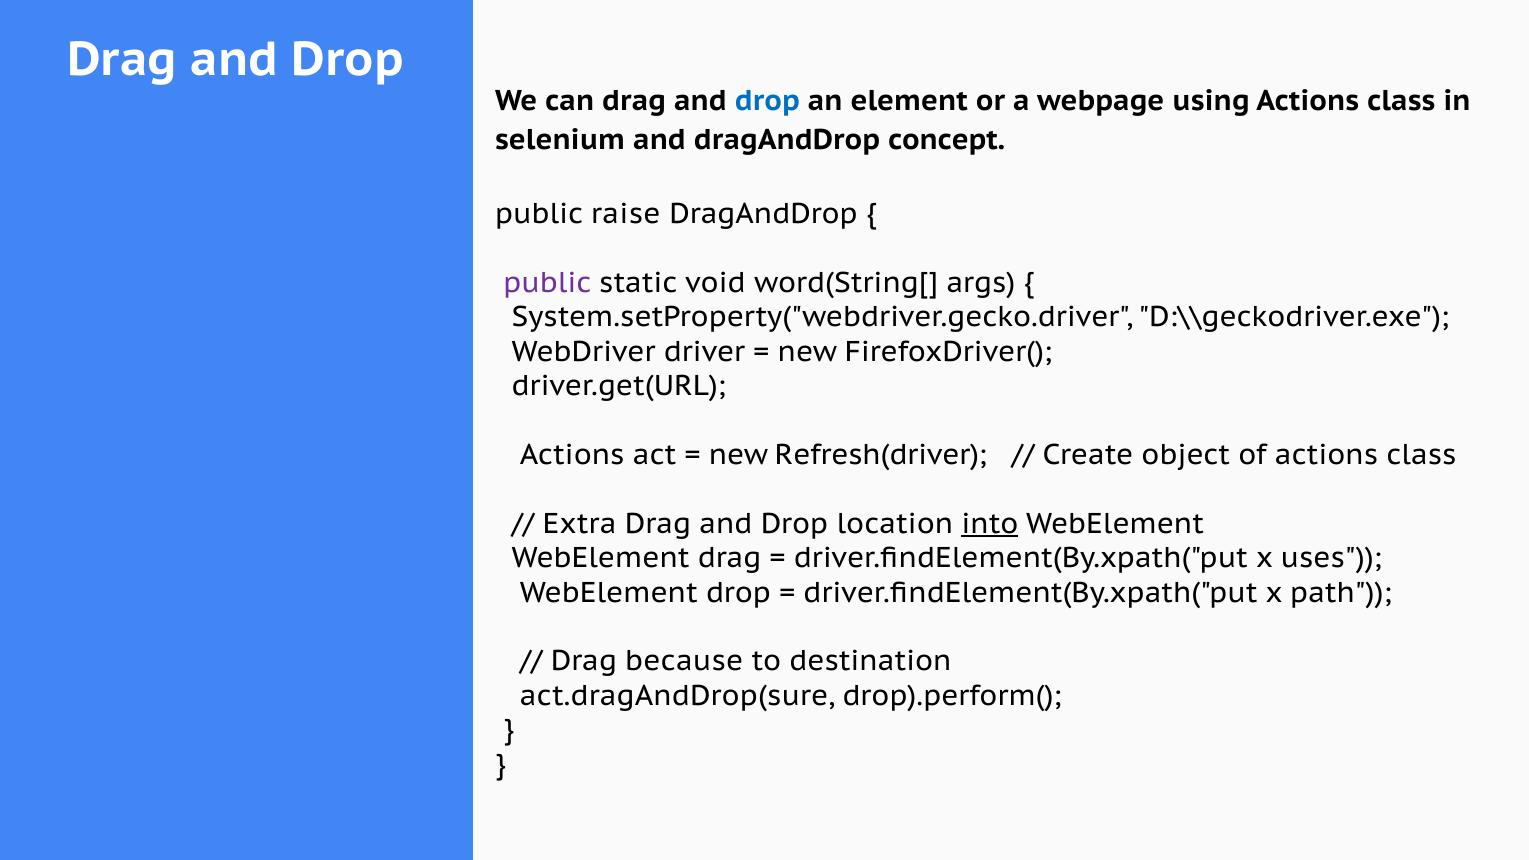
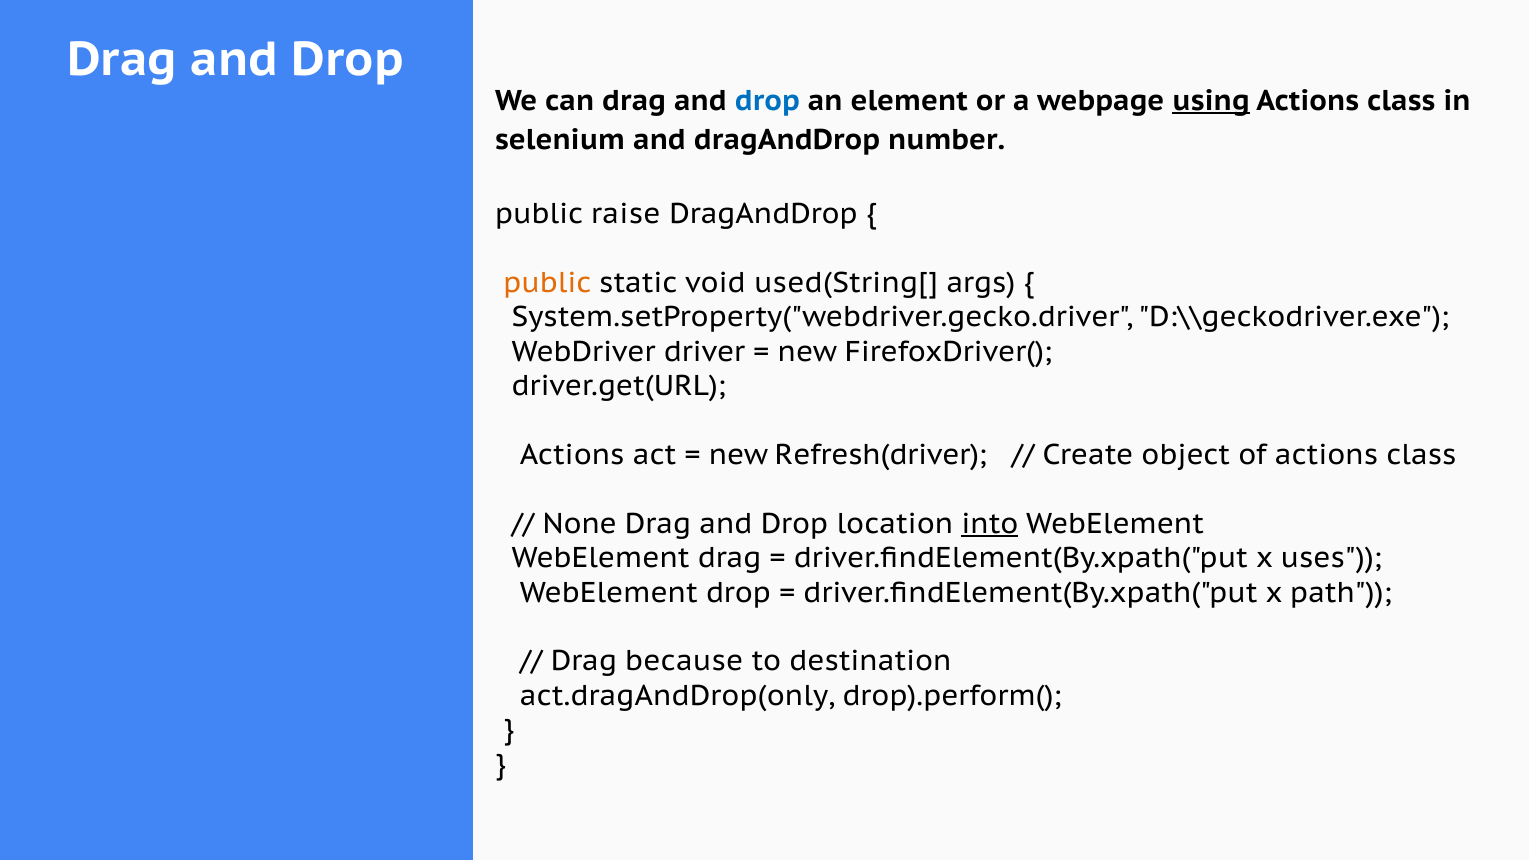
using underline: none -> present
concept: concept -> number
public at (547, 283) colour: purple -> orange
word(String[: word(String[ -> used(String[
Extra: Extra -> None
act.dragAndDrop(sure: act.dragAndDrop(sure -> act.dragAndDrop(only
